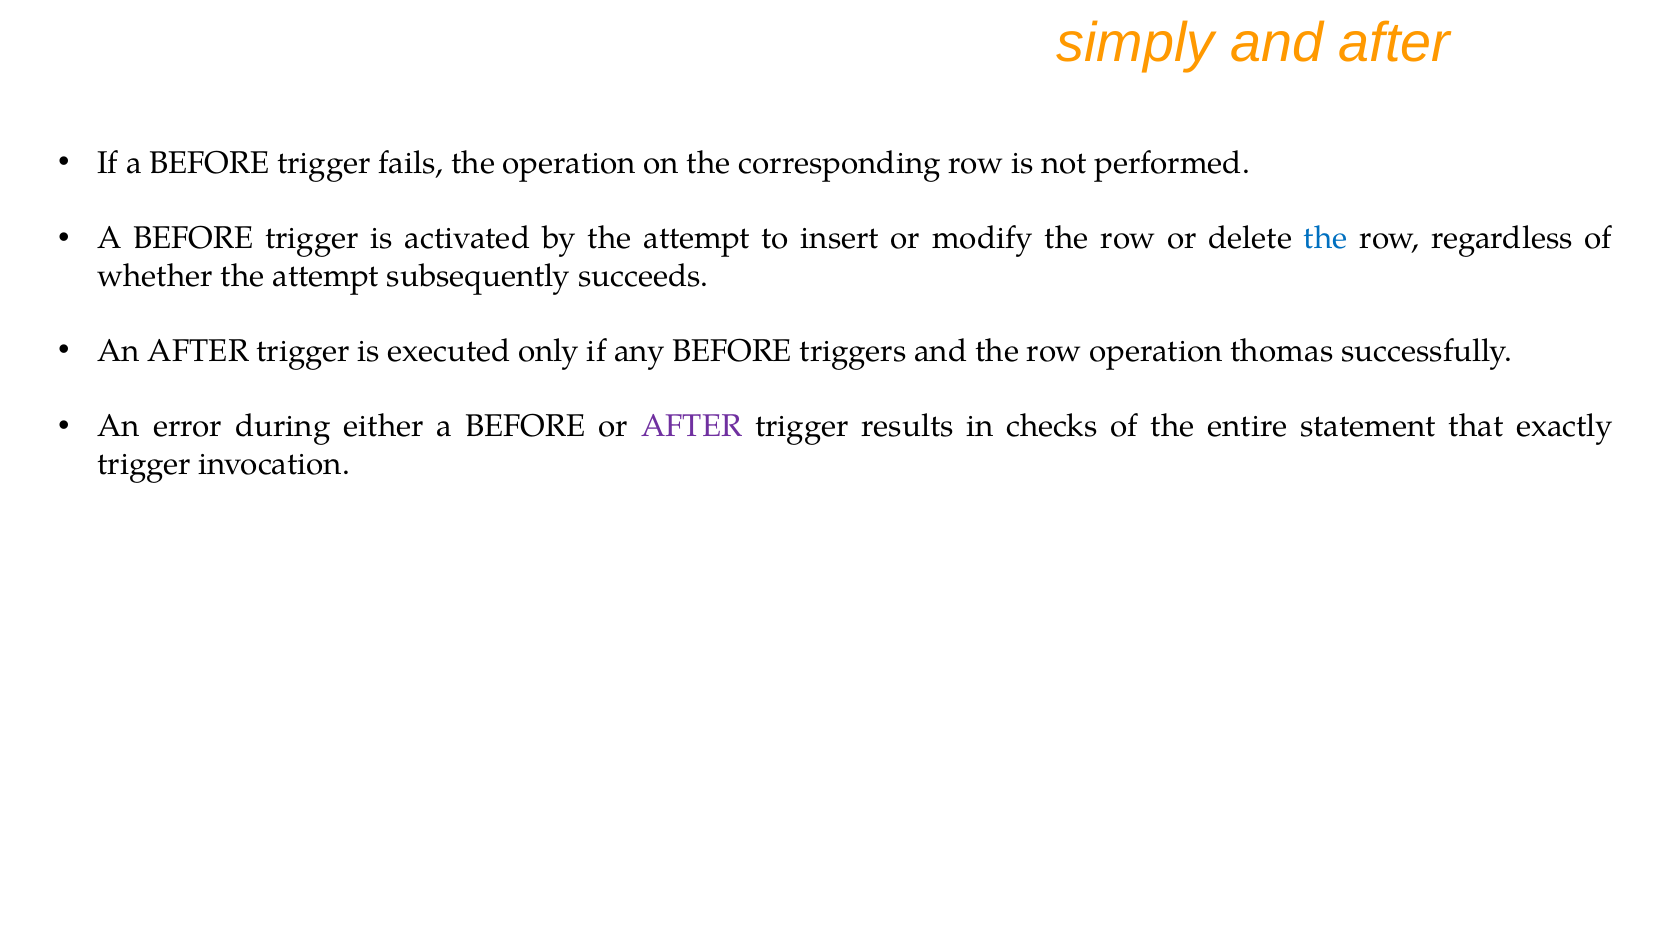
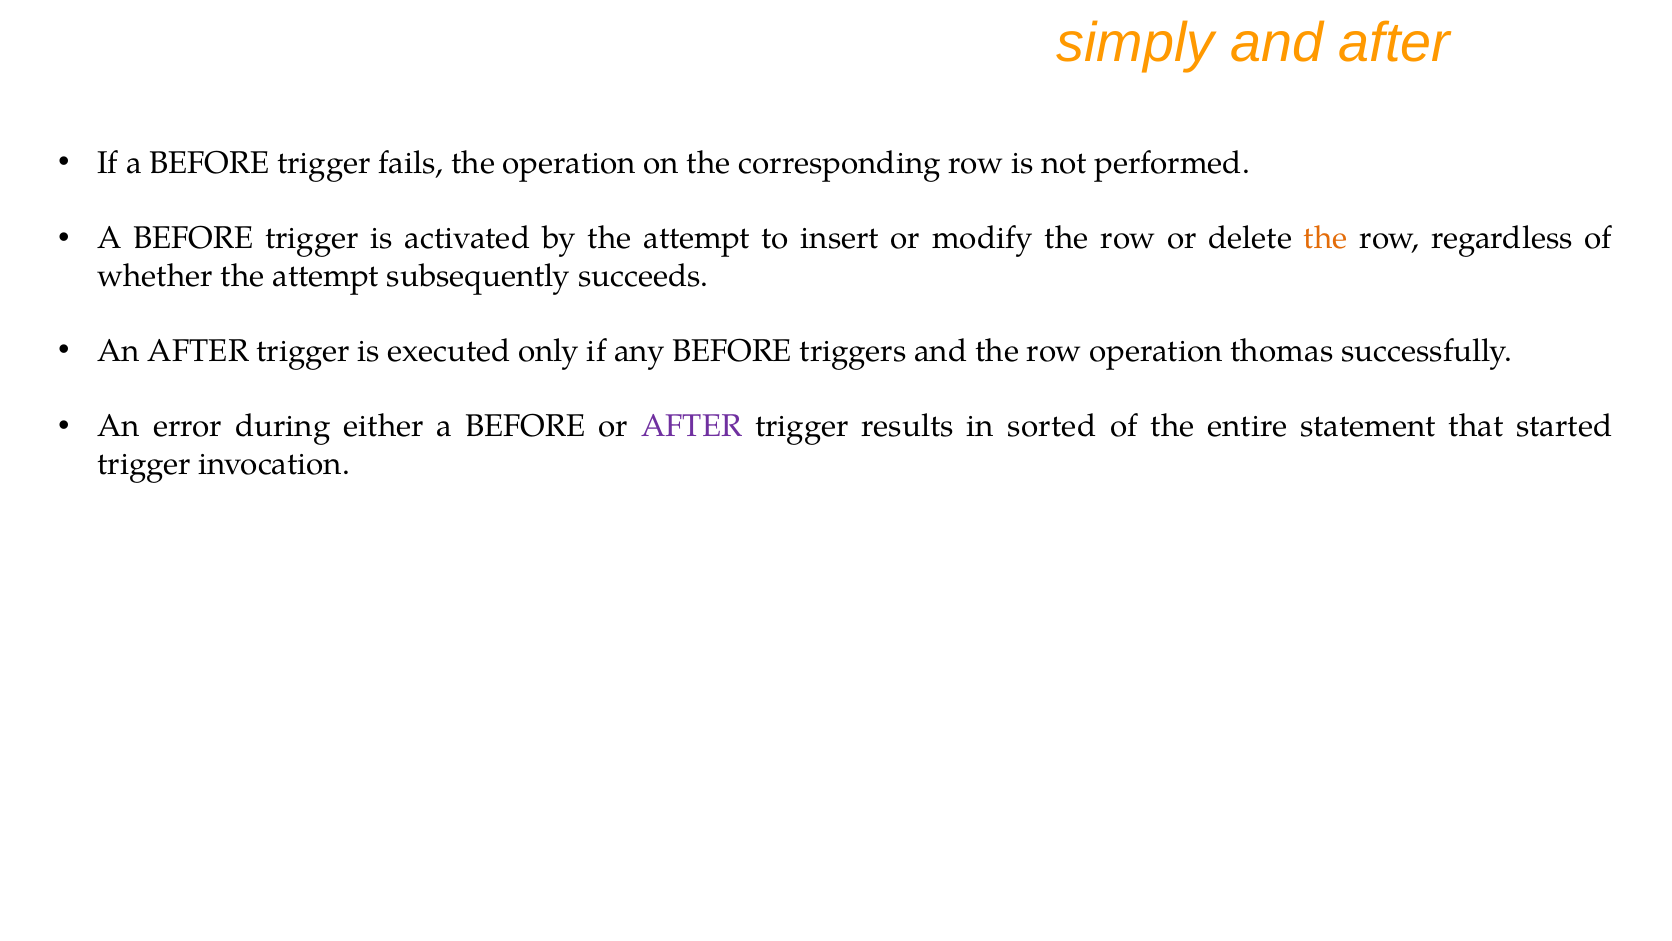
the at (1326, 238) colour: blue -> orange
checks: checks -> sorted
exactly: exactly -> started
